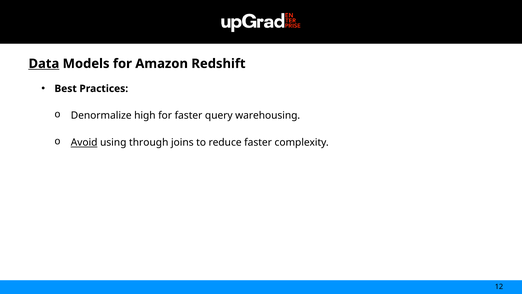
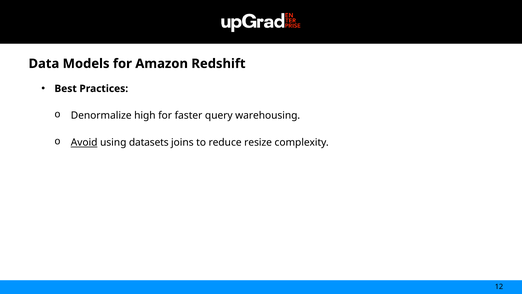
Data underline: present -> none
through: through -> datasets
reduce faster: faster -> resize
